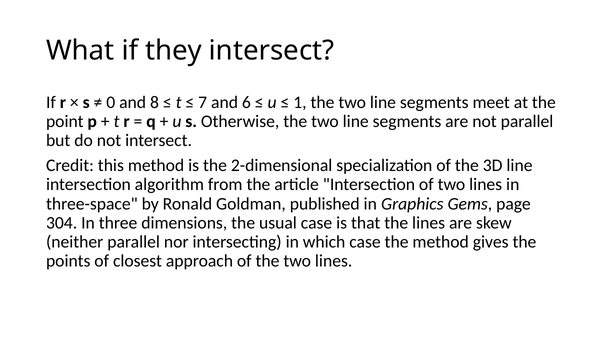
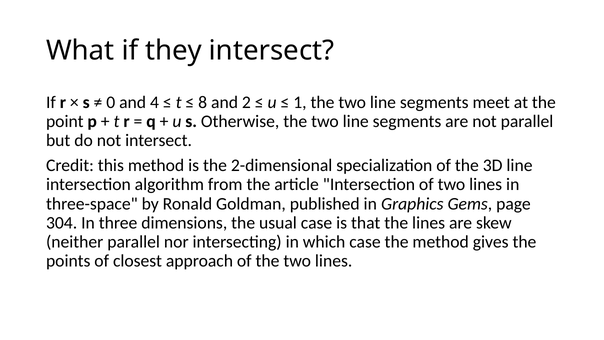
8: 8 -> 4
7: 7 -> 8
6: 6 -> 2
